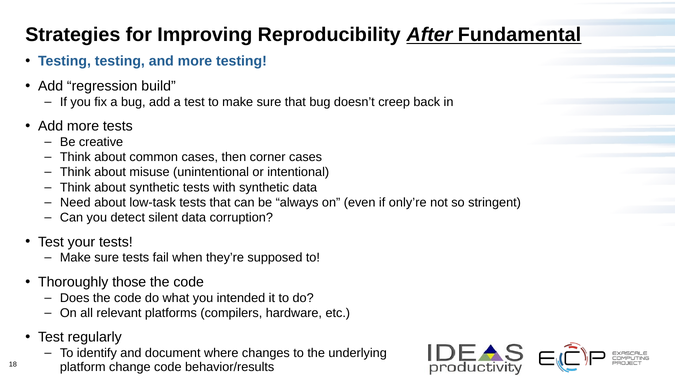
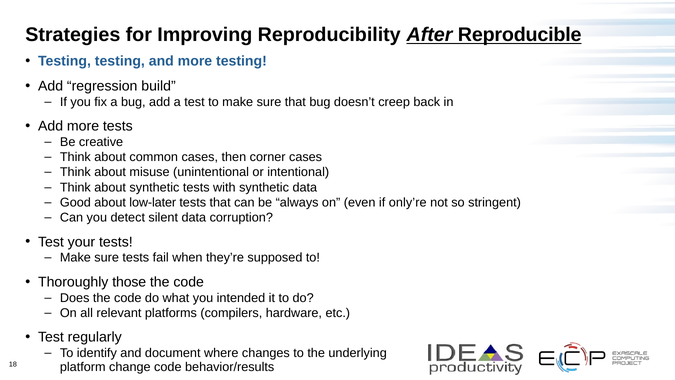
Fundamental: Fundamental -> Reproducible
Need: Need -> Good
low-task: low-task -> low-later
